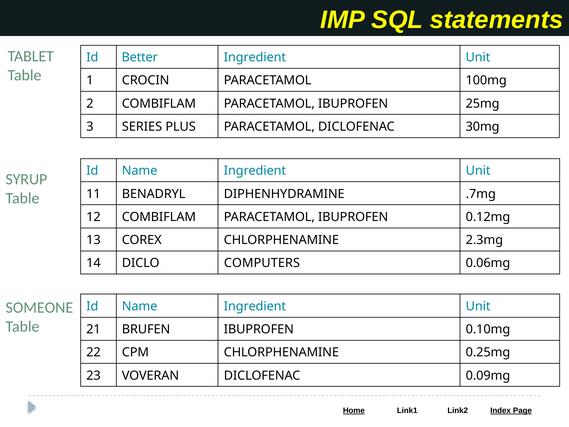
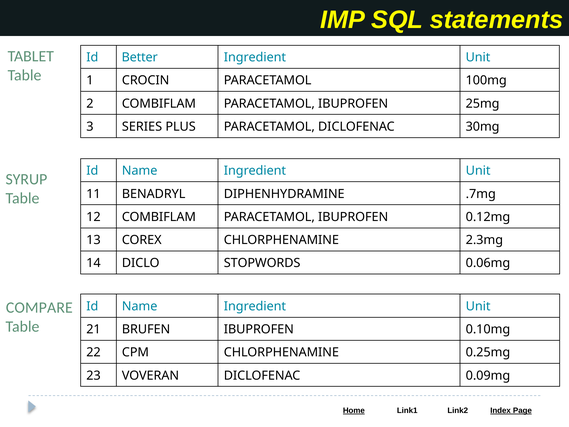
COMPUTERS: COMPUTERS -> STOPWORDS
SOMEONE: SOMEONE -> COMPARE
